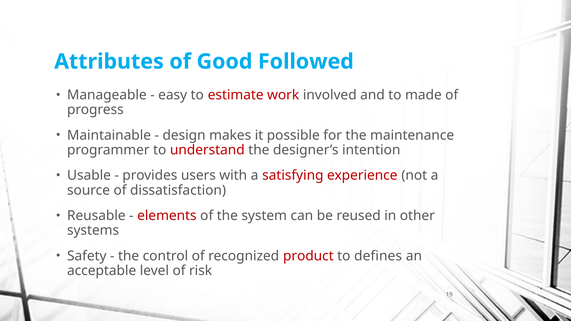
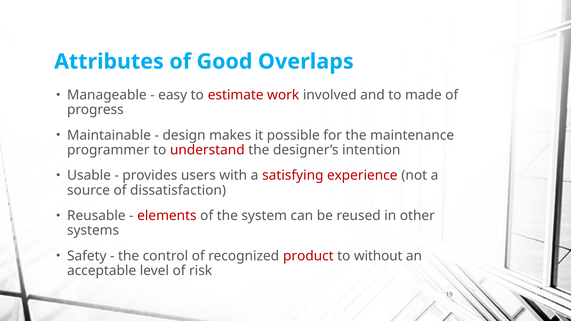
Followed: Followed -> Overlaps
defines: defines -> without
